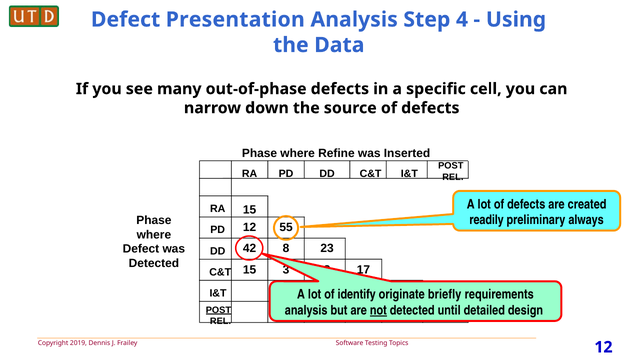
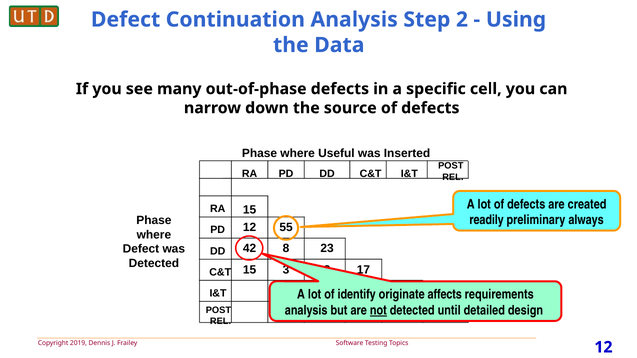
Presentation: Presentation -> Continuation
4: 4 -> 2
Refine: Refine -> Useful
briefly: briefly -> affects
POST at (218, 310) underline: present -> none
